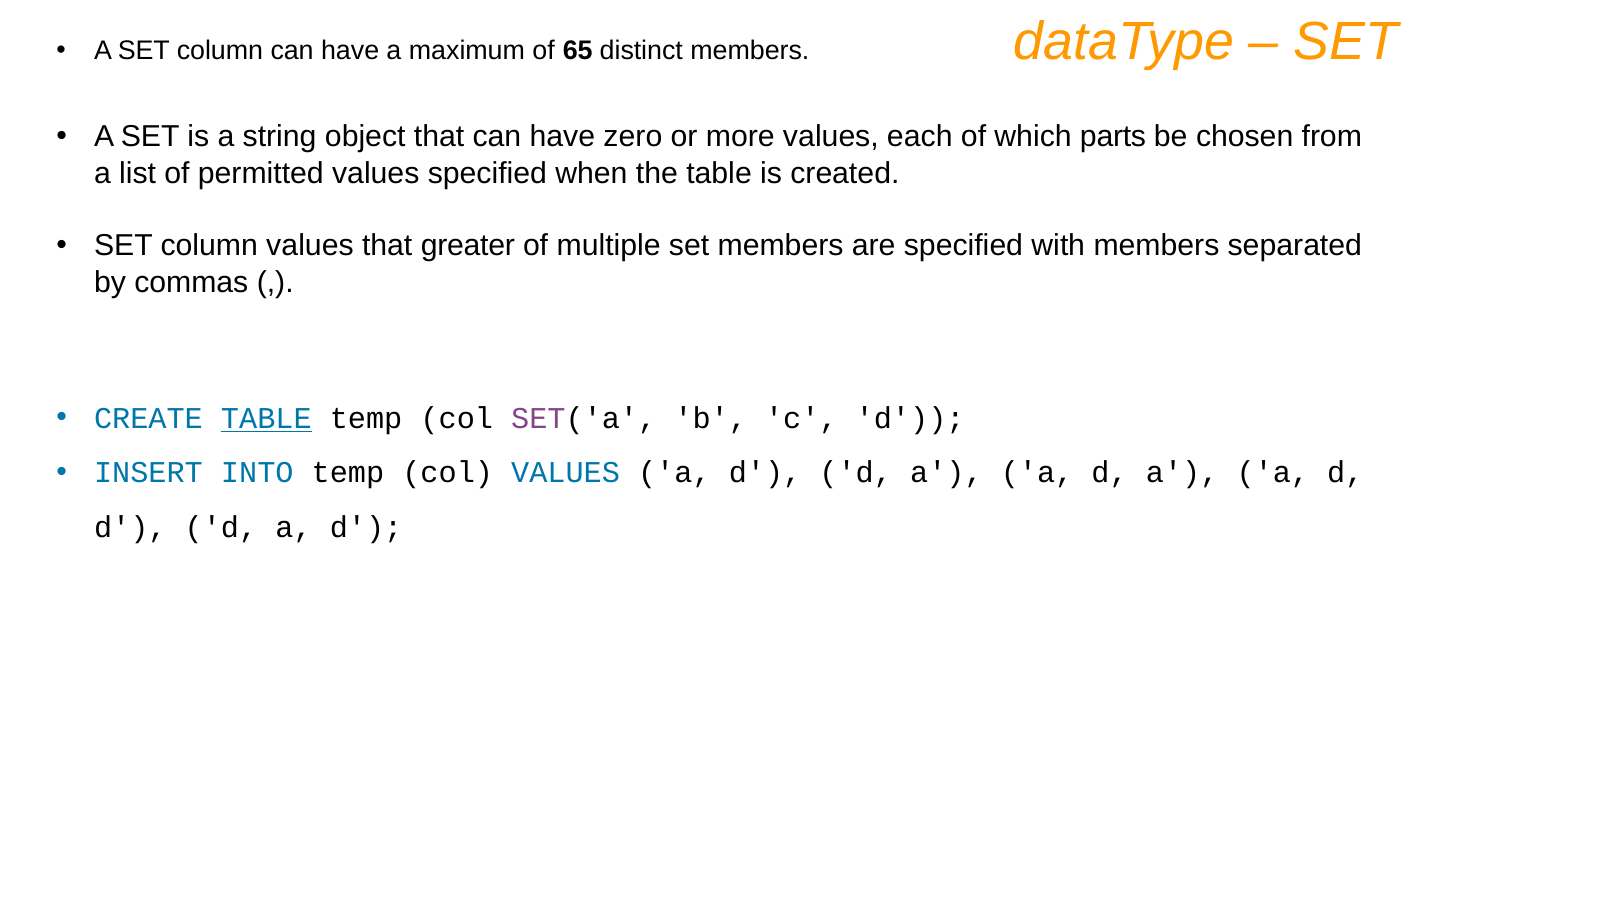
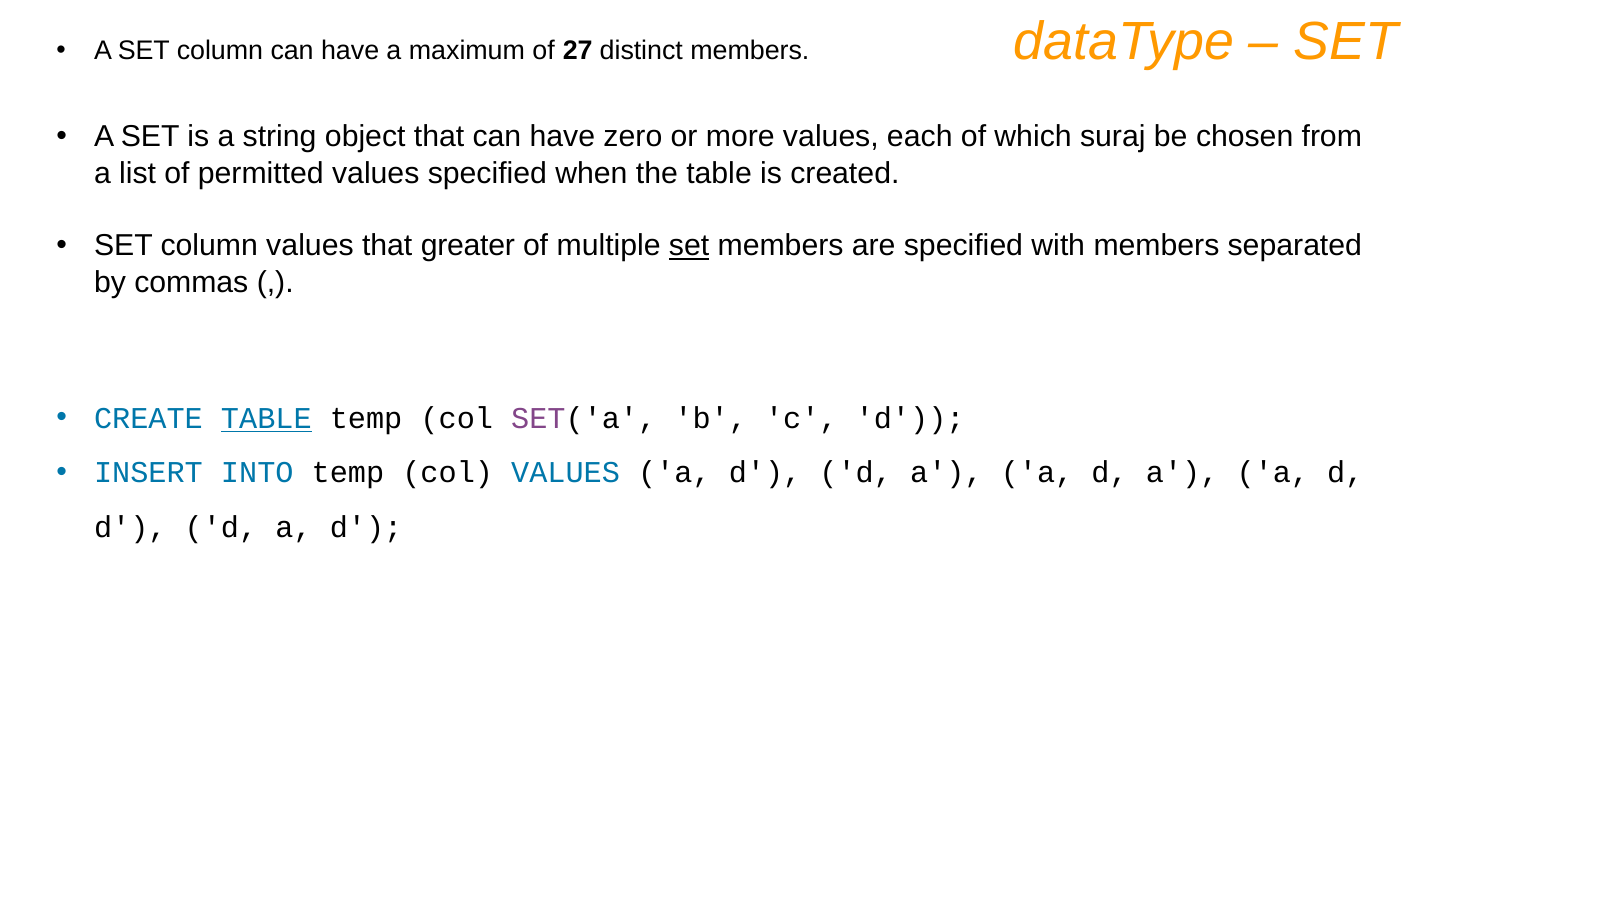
65: 65 -> 27
parts: parts -> suraj
set at (689, 246) underline: none -> present
